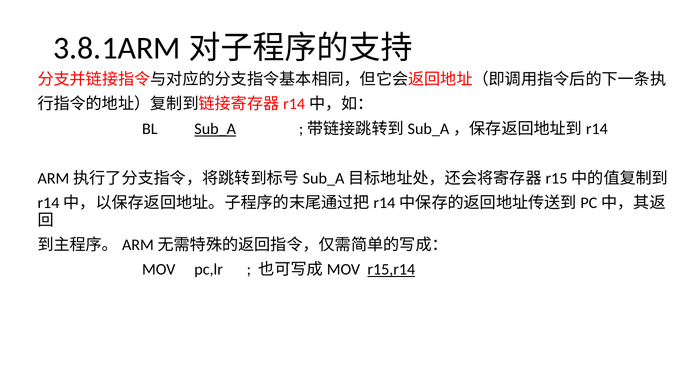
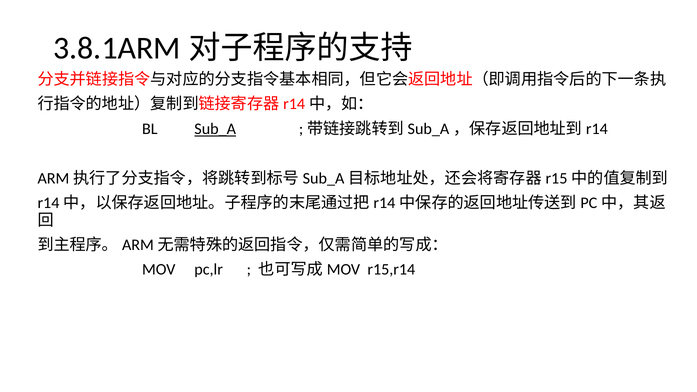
r15,r14 underline: present -> none
